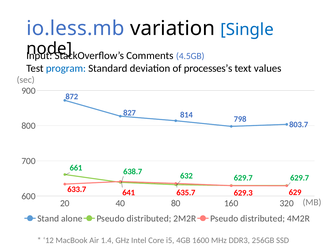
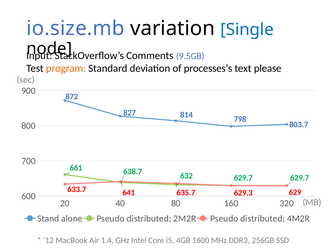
io.less.mb: io.less.mb -> io.size.mb
4.5GB: 4.5GB -> 9.5GB
program colour: blue -> orange
values: values -> please
